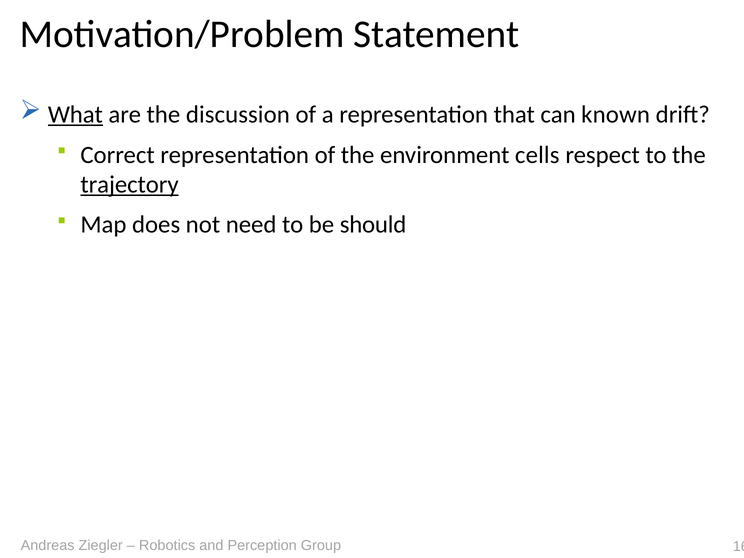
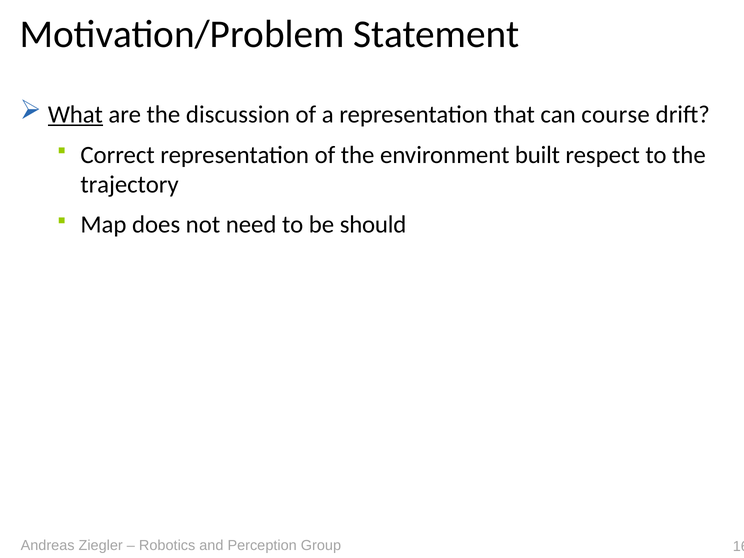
known: known -> course
cells: cells -> built
trajectory underline: present -> none
